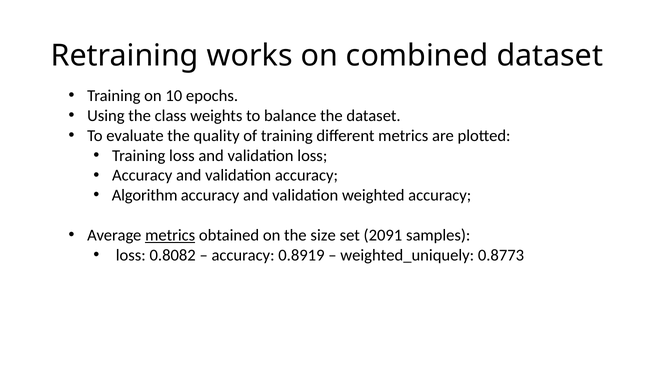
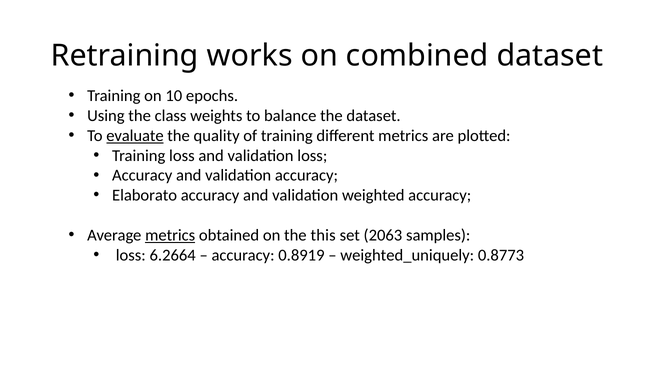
evaluate underline: none -> present
Algorithm: Algorithm -> Elaborato
size: size -> this
2091: 2091 -> 2063
0.8082: 0.8082 -> 6.2664
